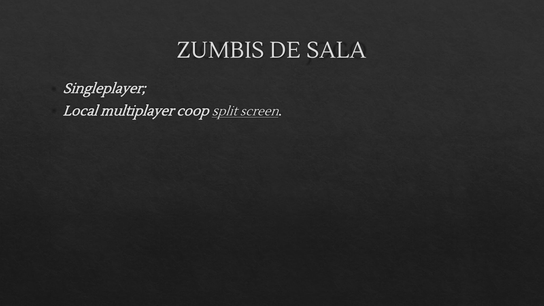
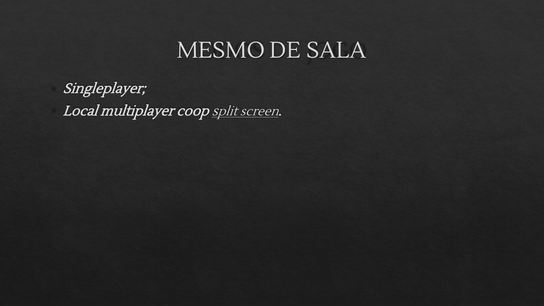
ZUMBIS: ZUMBIS -> MESMO
